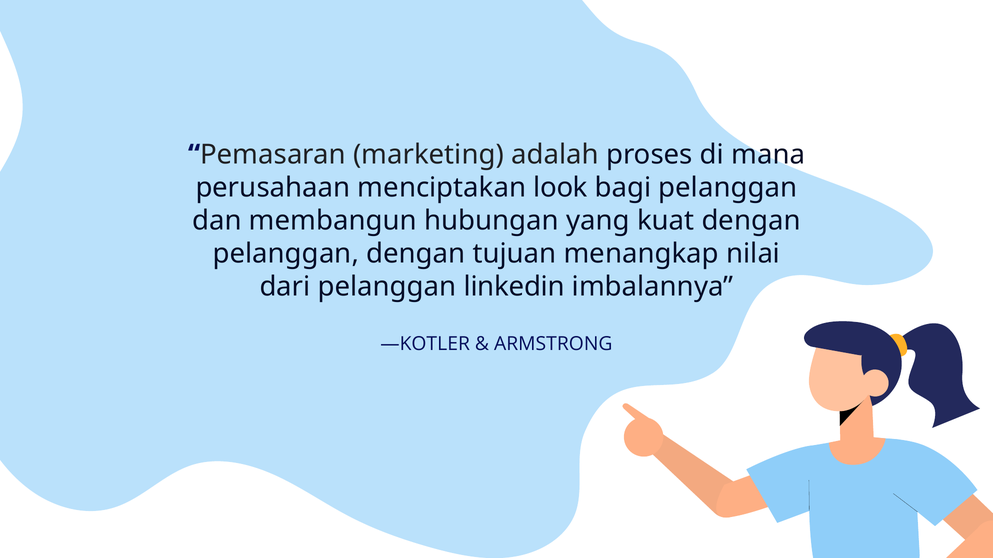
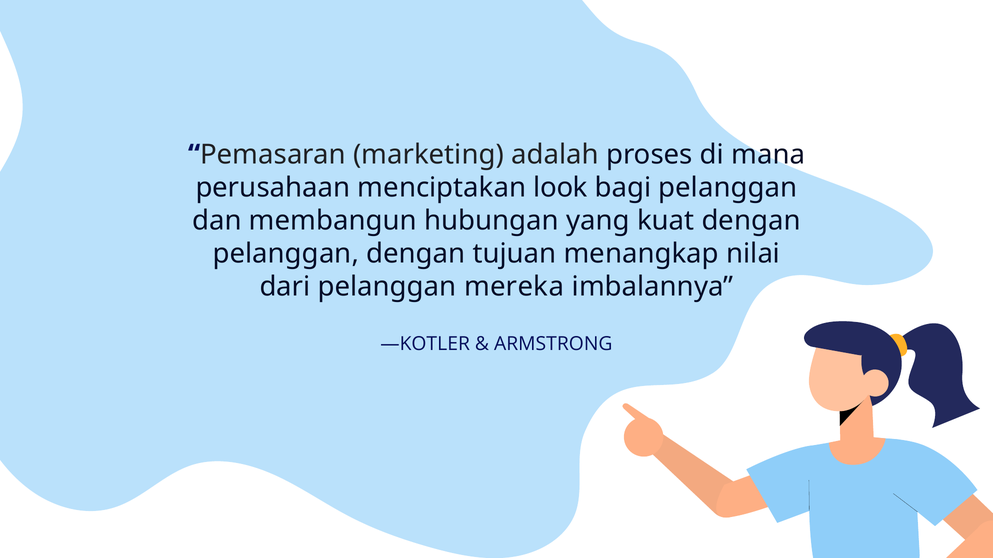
linkedin: linkedin -> mereka
